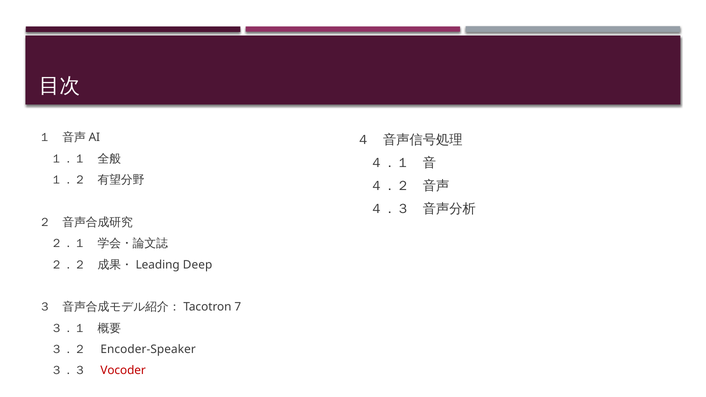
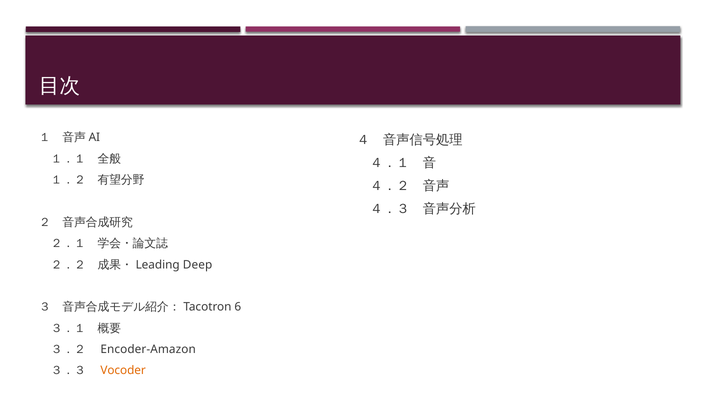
7: 7 -> 6
Encoder-Speaker: Encoder-Speaker -> Encoder-Amazon
Vocoder colour: red -> orange
